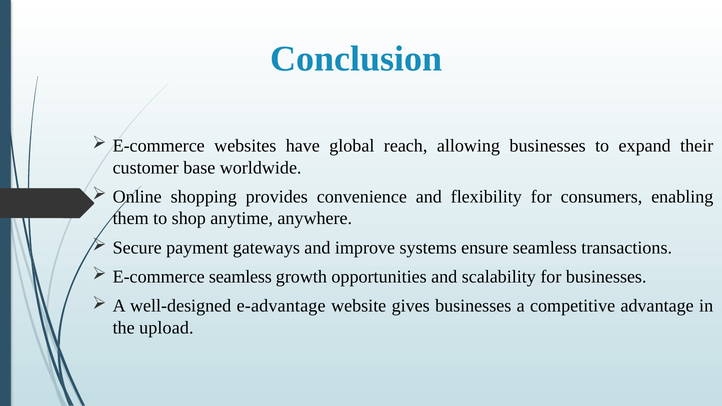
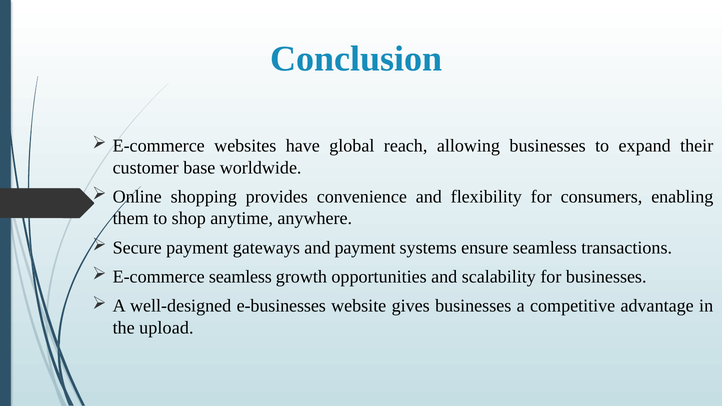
and improve: improve -> payment
e-advantage: e-advantage -> e-businesses
